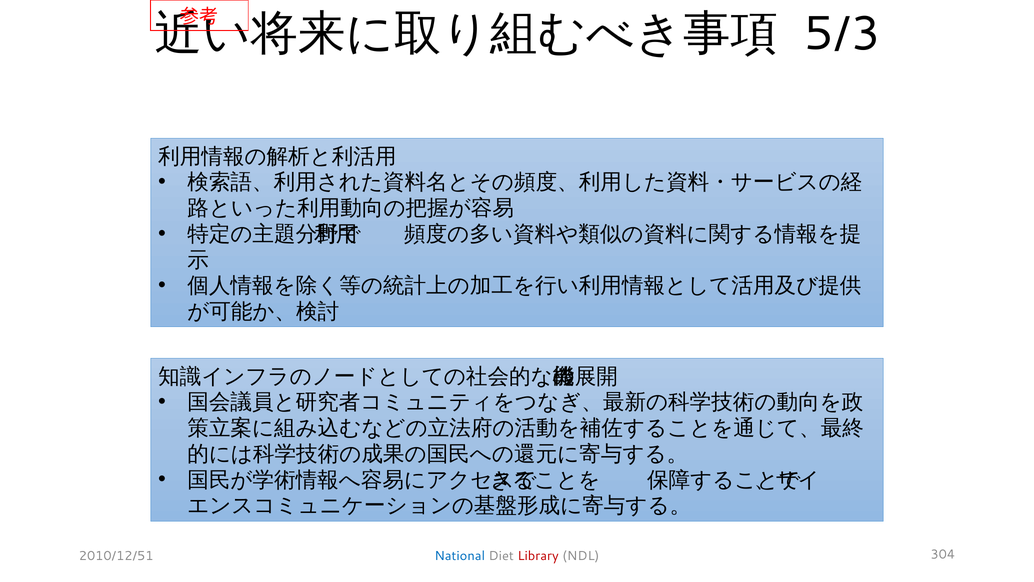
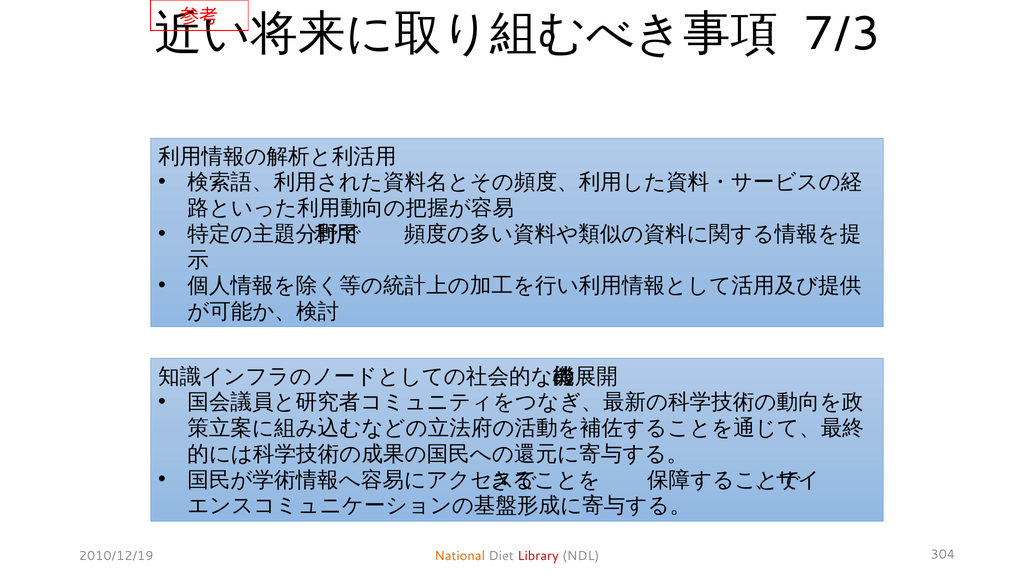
5/3: 5/3 -> 7/3
2010/12/51: 2010/12/51 -> 2010/12/19
National colour: blue -> orange
